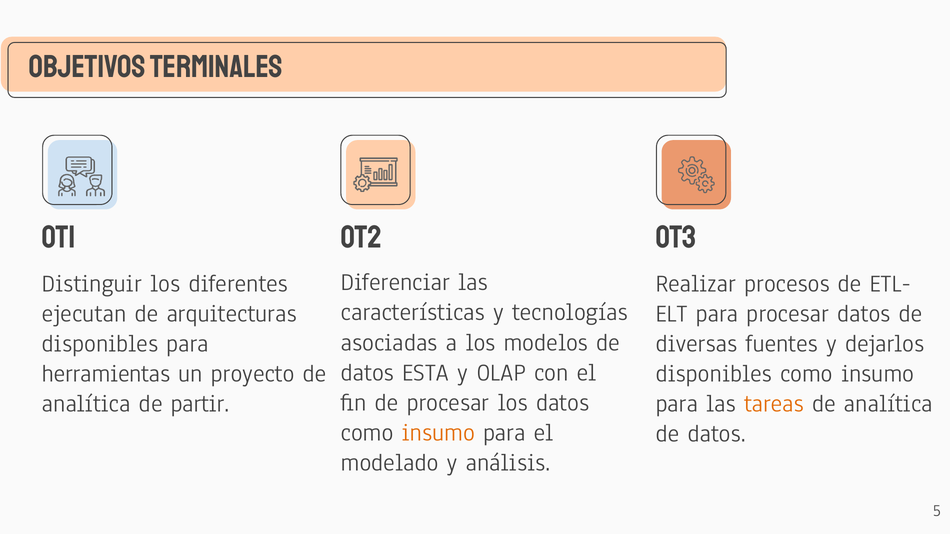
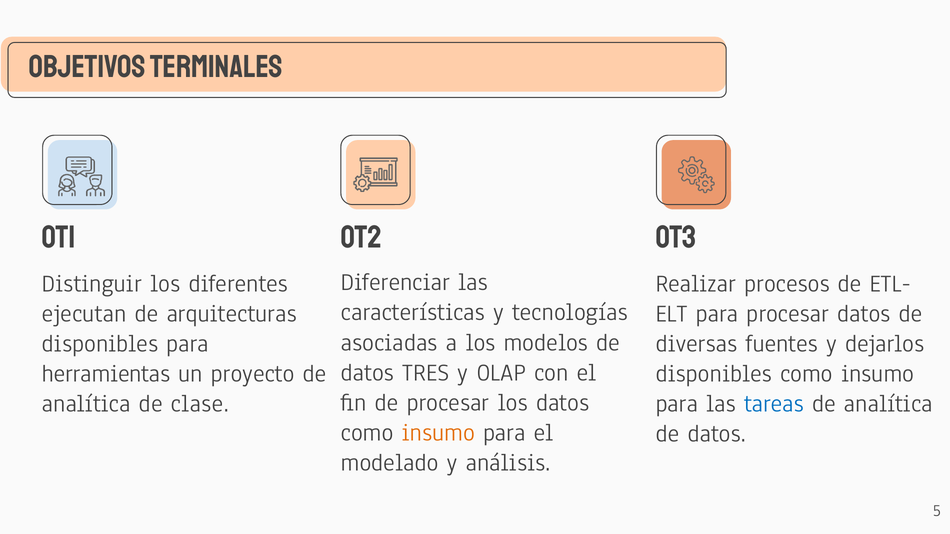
ESTA: ESTA -> TRES
partir: partir -> clase
tareas colour: orange -> blue
